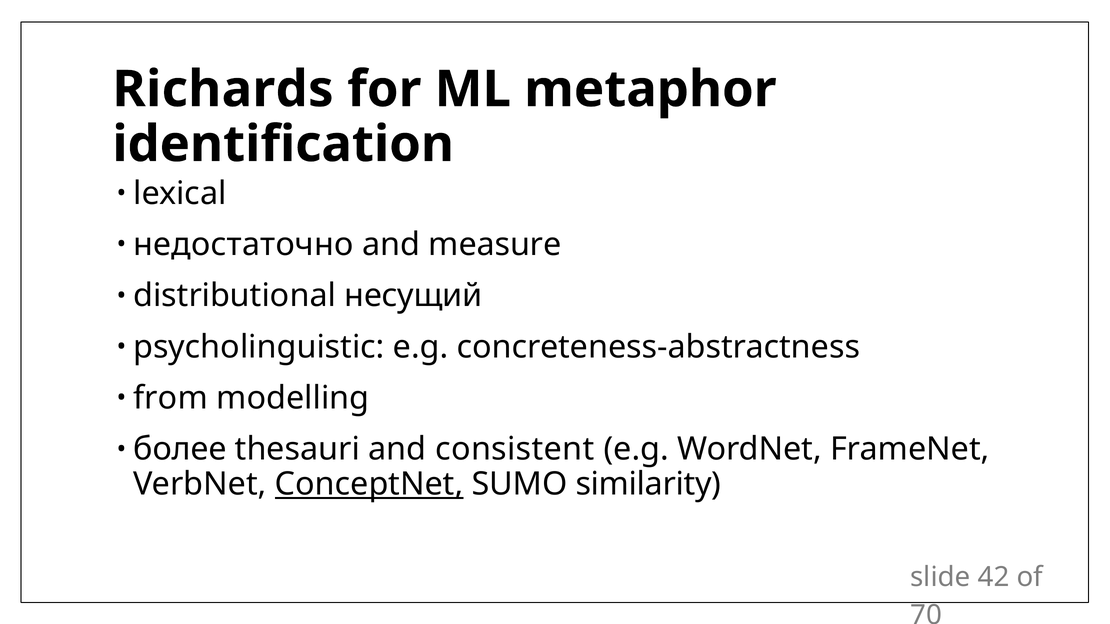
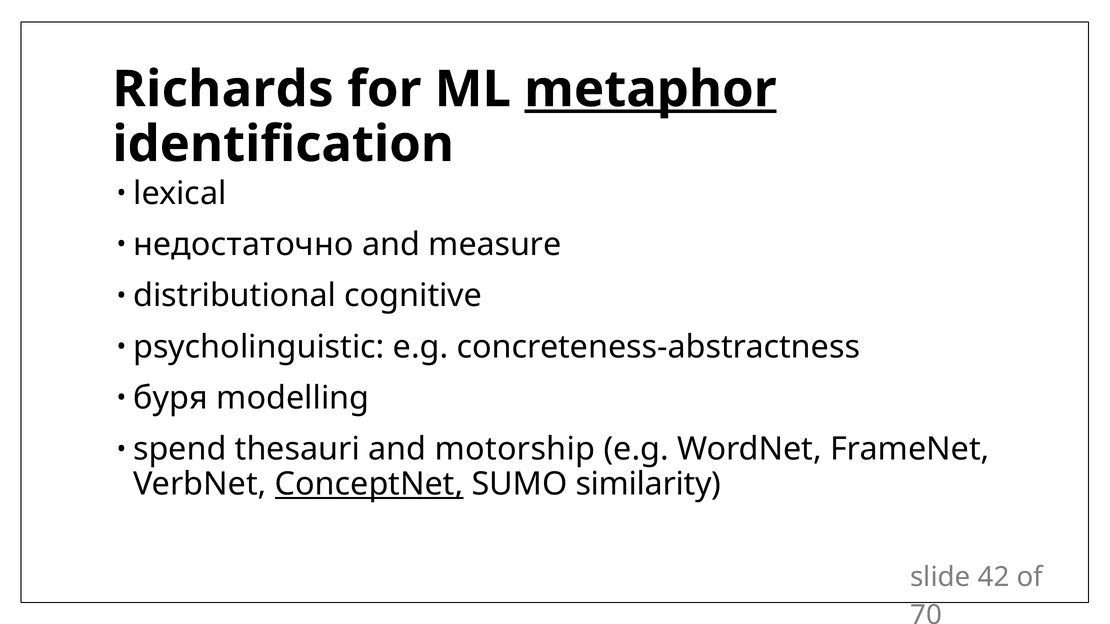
metaphor underline: none -> present
несущий: несущий -> cognitive
from: from -> буря
более: более -> spend
consistent: consistent -> motorship
